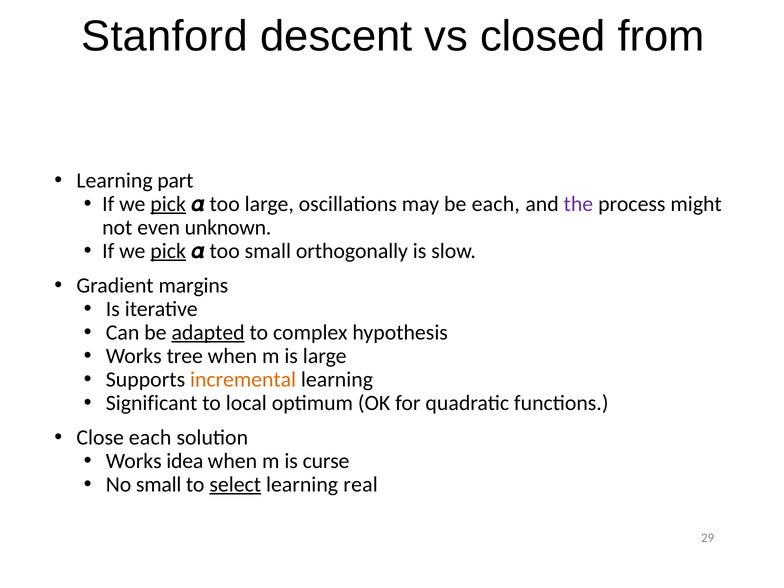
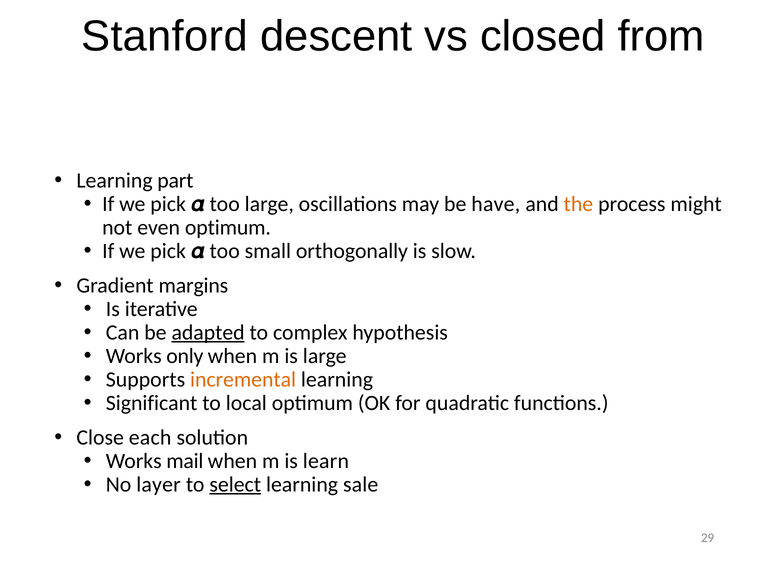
pick at (168, 204) underline: present -> none
be each: each -> have
the colour: purple -> orange
even unknown: unknown -> optimum
pick at (168, 251) underline: present -> none
tree: tree -> only
idea: idea -> mail
curse: curse -> learn
No small: small -> layer
real: real -> sale
